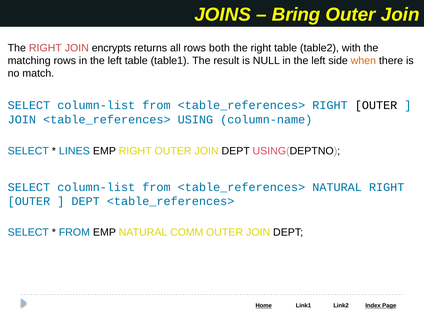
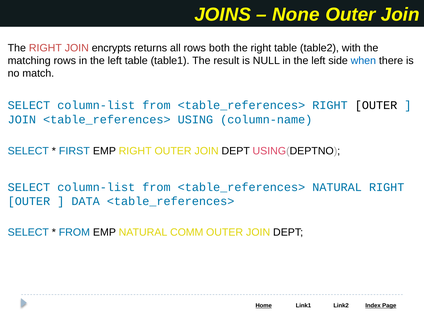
Bring: Bring -> None
when colour: orange -> blue
LINES: LINES -> FIRST
DEPT at (86, 201): DEPT -> DATA
